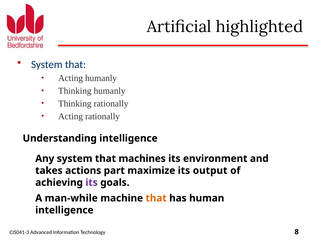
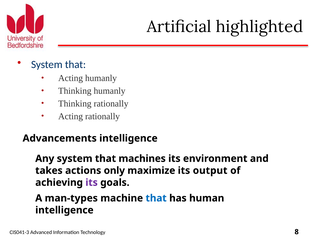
Understanding: Understanding -> Advancements
part: part -> only
man-while: man-while -> man-types
that at (156, 198) colour: orange -> blue
